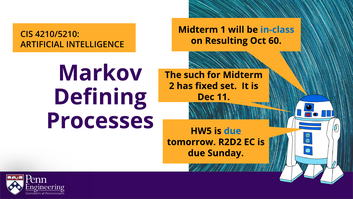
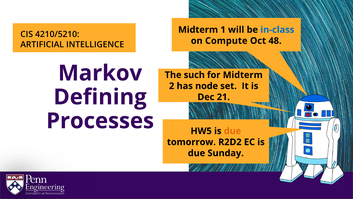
Resulting: Resulting -> Compute
60: 60 -> 48
fixed: fixed -> node
11: 11 -> 21
due at (233, 131) colour: blue -> orange
